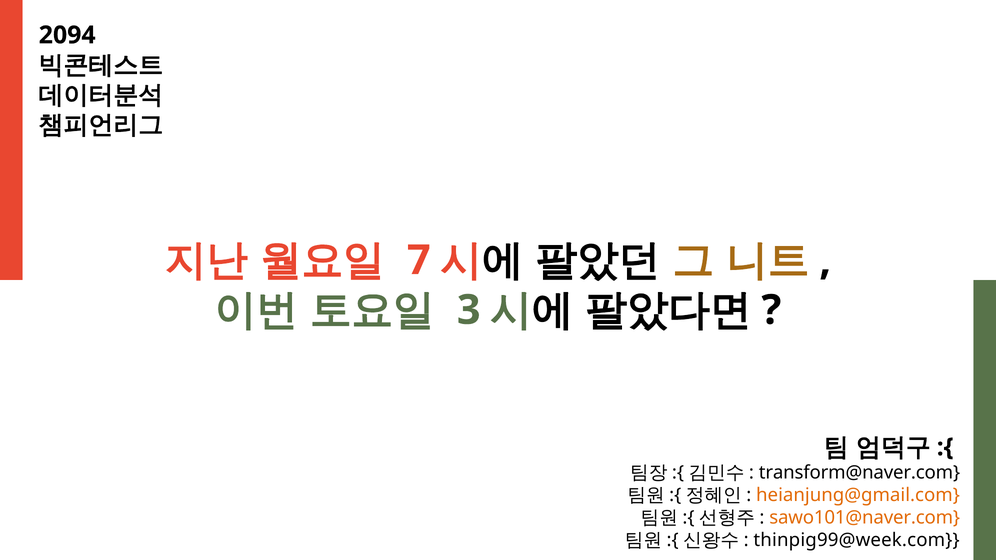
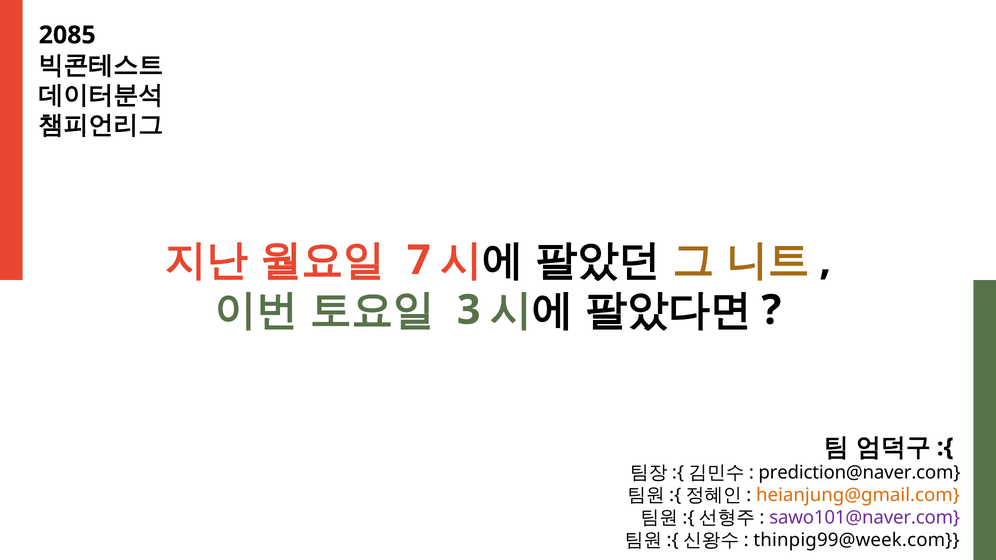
2094: 2094 -> 2085
transform@naver.com: transform@naver.com -> prediction@naver.com
sawo101@naver.com colour: orange -> purple
